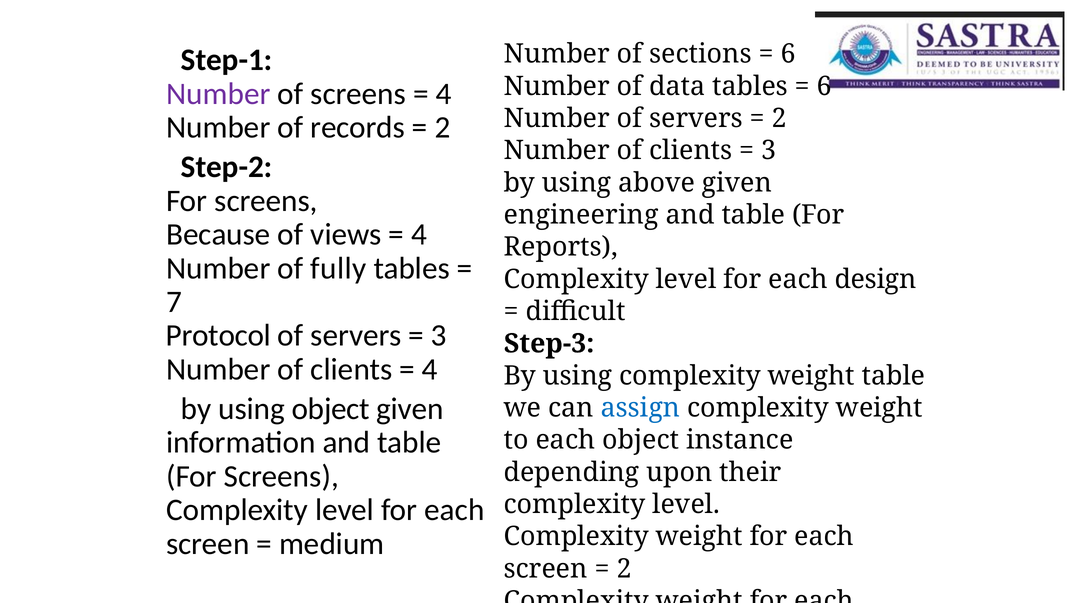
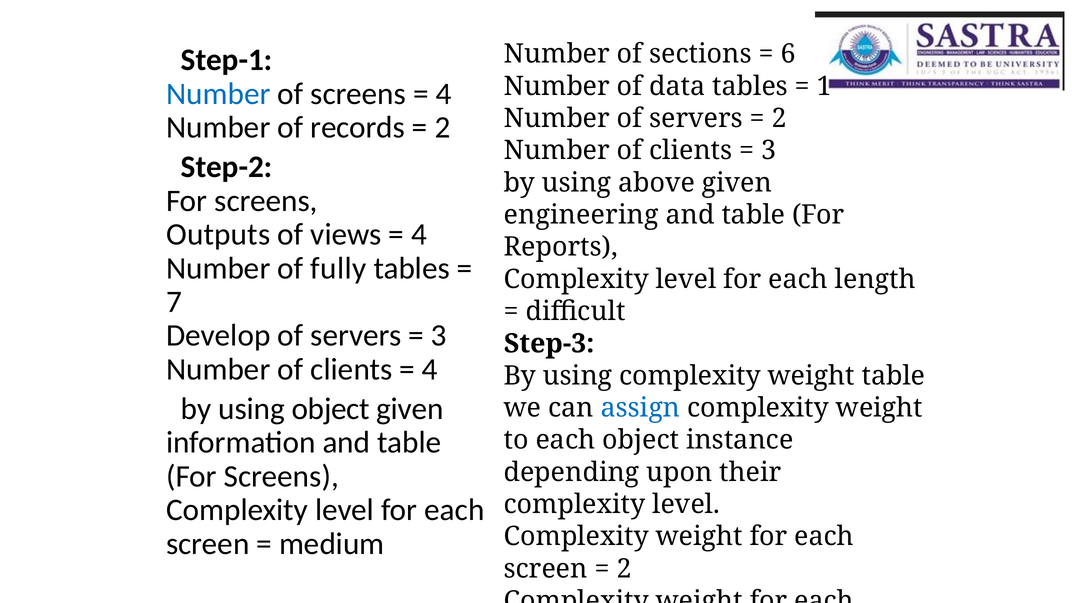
6 at (824, 86): 6 -> 1
Number at (218, 94) colour: purple -> blue
Because: Because -> Outputs
design: design -> length
Protocol: Protocol -> Develop
